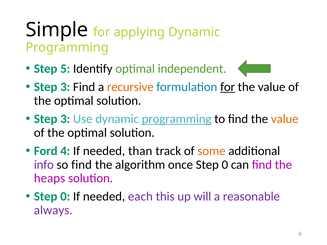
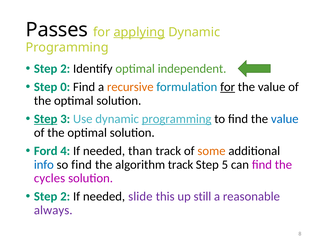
Simple: Simple -> Passes
applying underline: none -> present
5 at (65, 69): 5 -> 2
3 at (65, 87): 3 -> 0
Step at (46, 119) underline: none -> present
value at (285, 119) colour: orange -> blue
info colour: purple -> blue
algorithm once: once -> track
0 at (225, 165): 0 -> 5
heaps: heaps -> cycles
0 at (65, 197): 0 -> 2
each: each -> slide
will: will -> still
